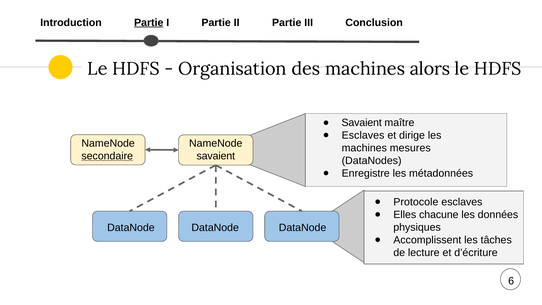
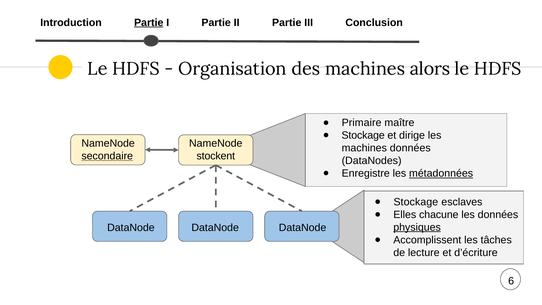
Savaient at (362, 123): Savaient -> Primaire
Esclaves at (363, 135): Esclaves -> Stockage
machines mesures: mesures -> données
savaient at (216, 156): savaient -> stockent
métadonnées underline: none -> present
Protocole at (416, 202): Protocole -> Stockage
physiques underline: none -> present
